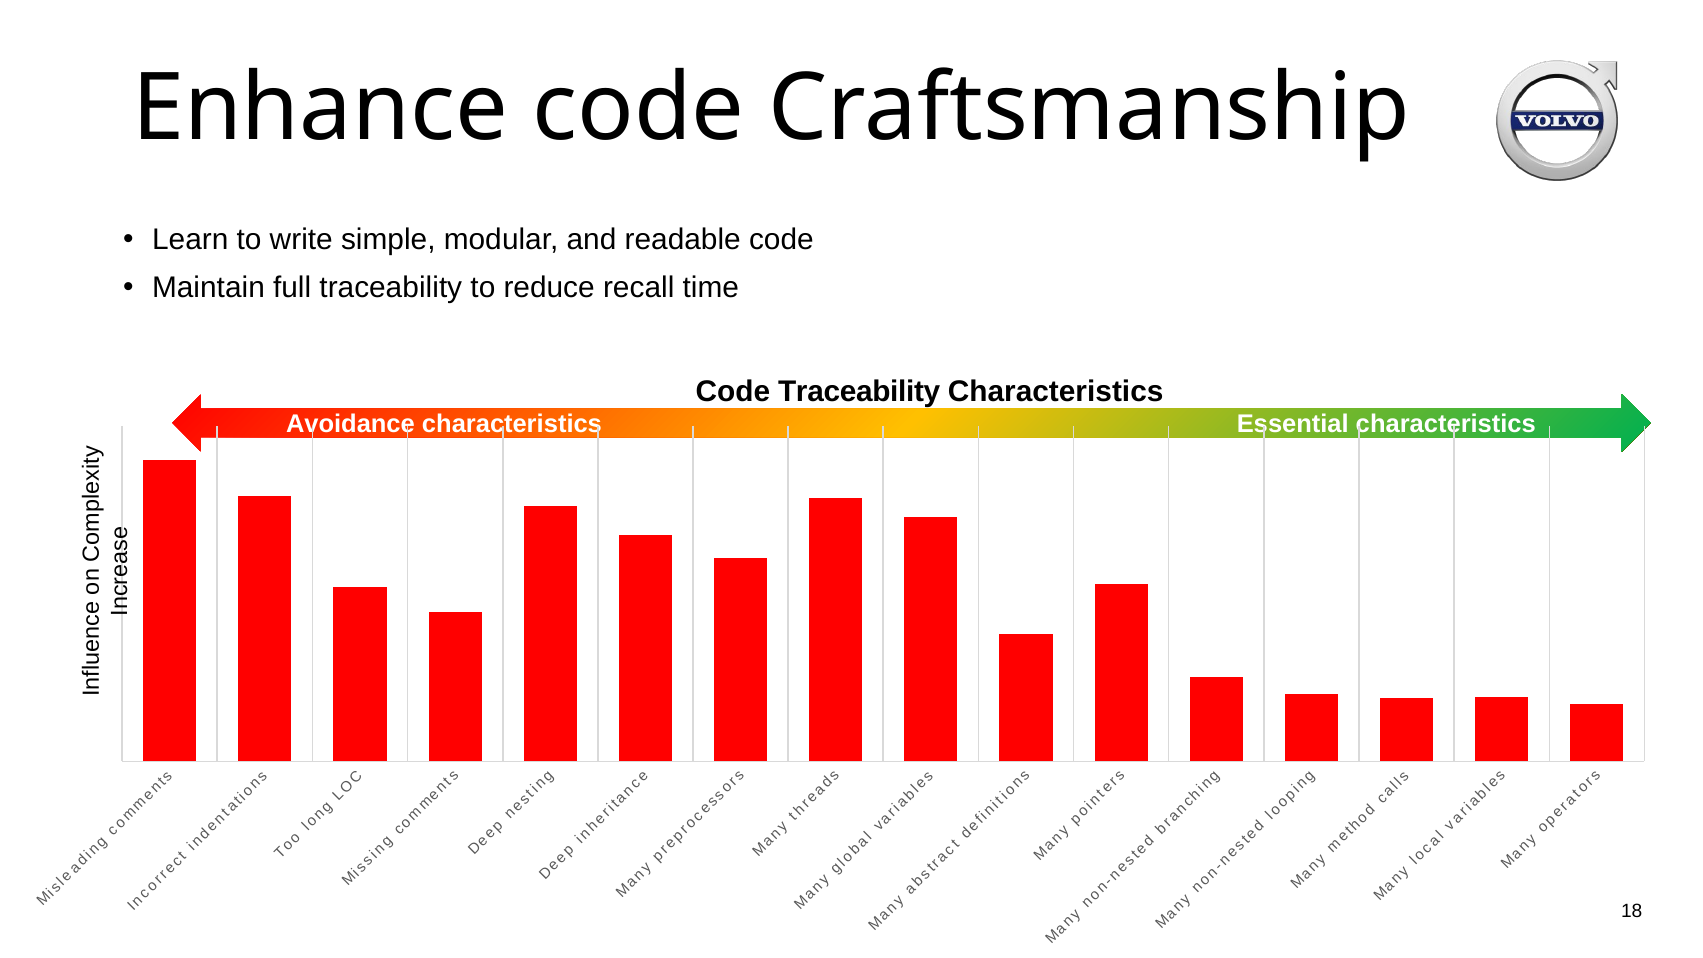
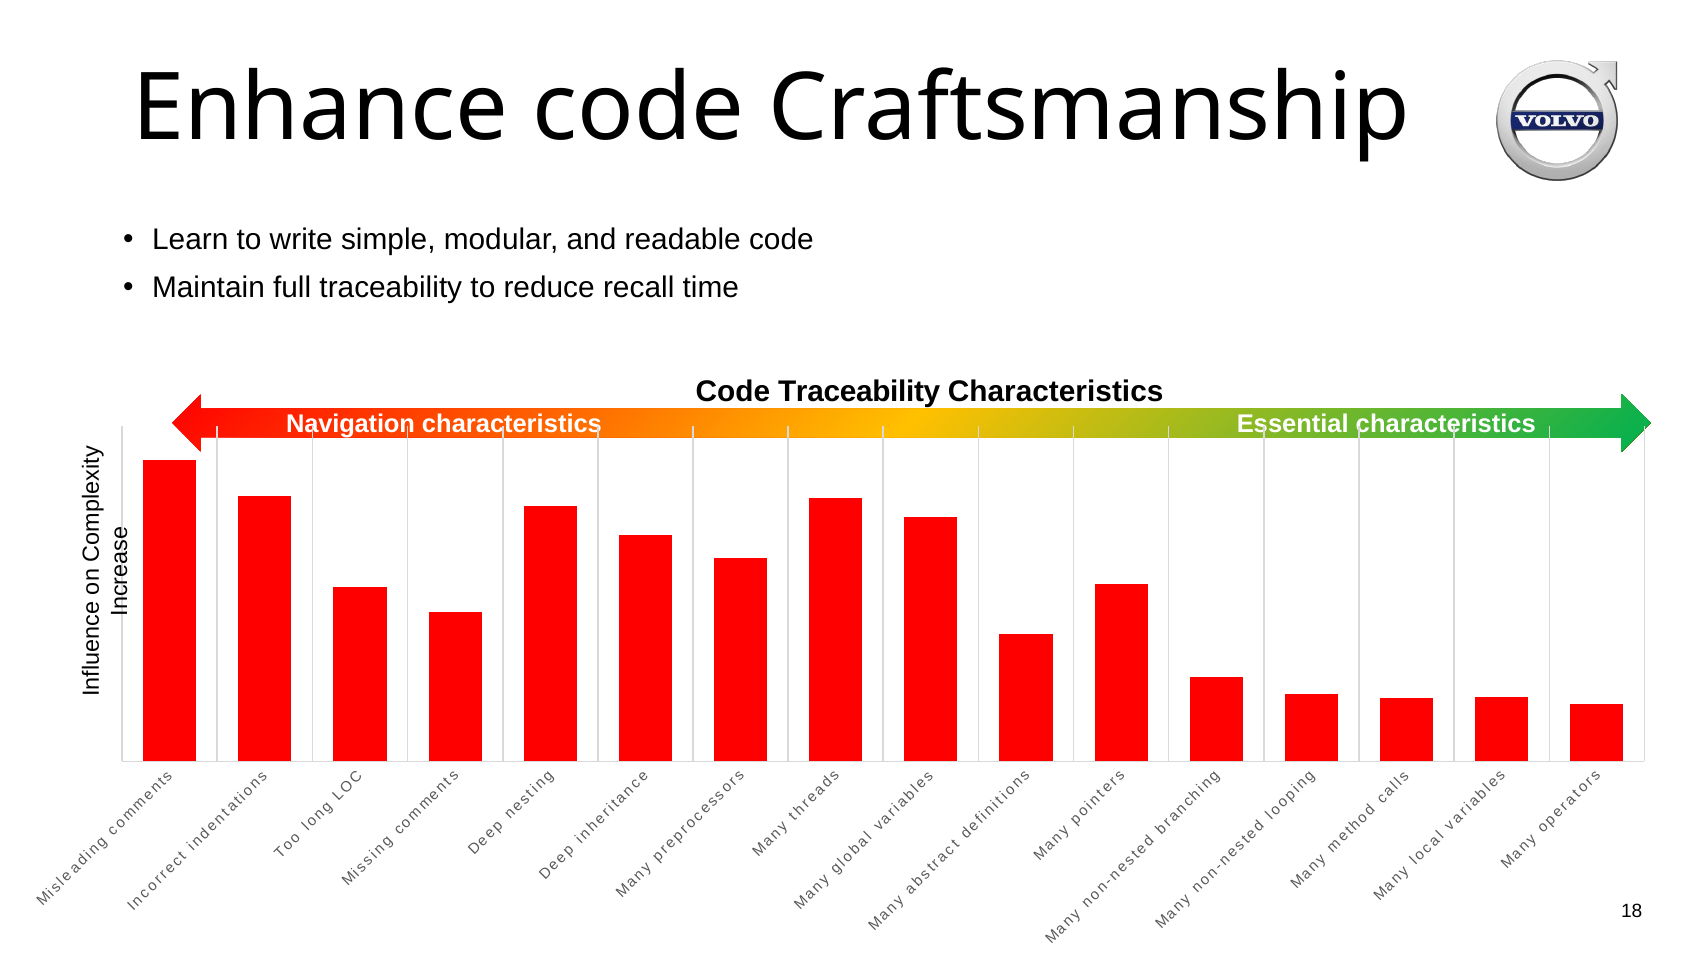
Avoidance: Avoidance -> Navigation
